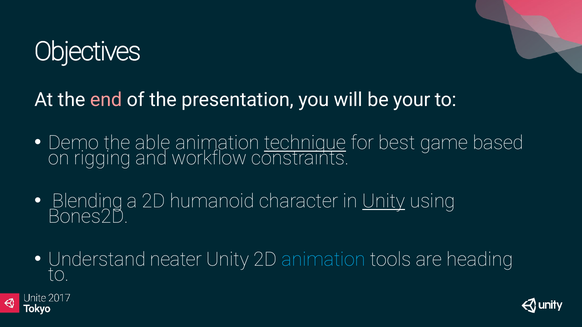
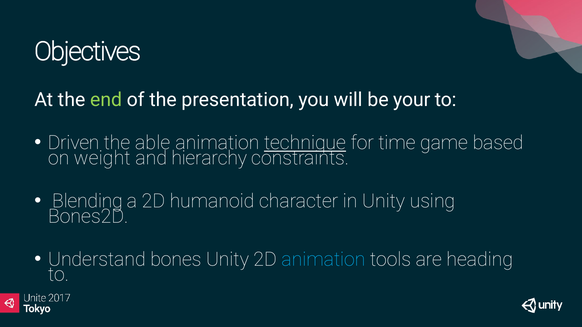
end colour: pink -> light green
Demo: Demo -> Driven
best: best -> time
rigging: rigging -> weight
workflow: workflow -> hierarchy
Unity at (384, 201) underline: present -> none
neater: neater -> bones
